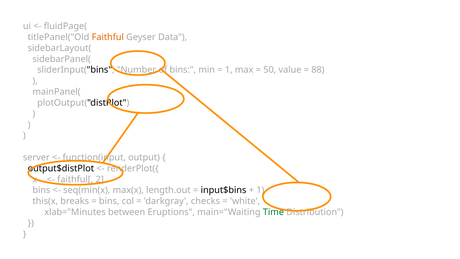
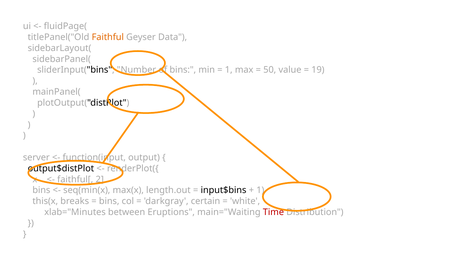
88: 88 -> 19
checks: checks -> certain
Time colour: green -> red
